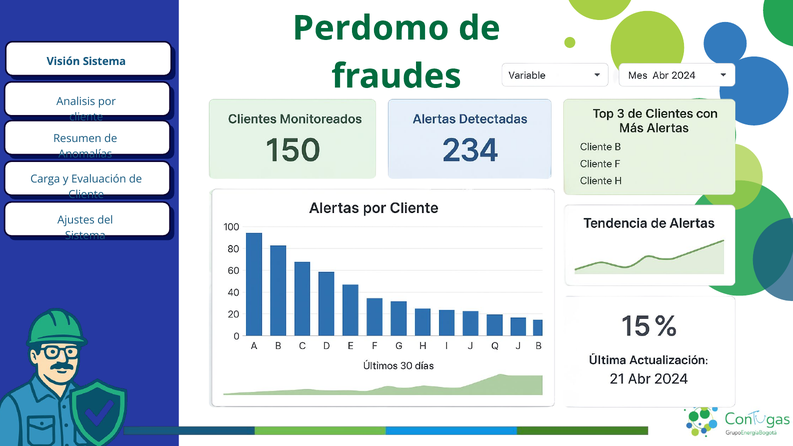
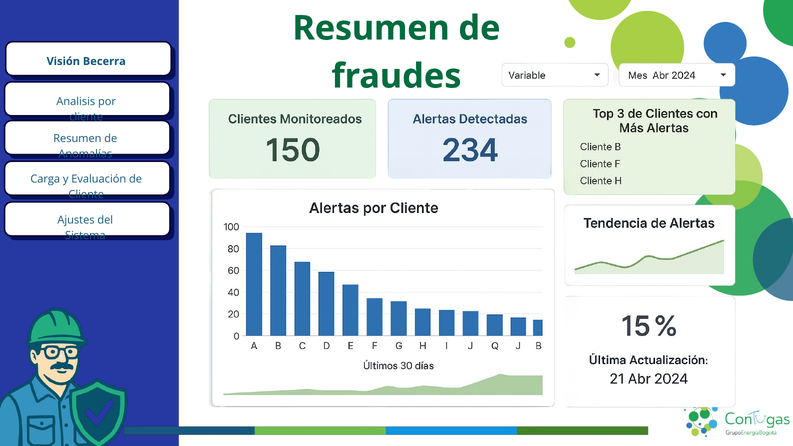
Perdomo at (371, 28): Perdomo -> Resumen
Visión Sistema: Sistema -> Becerra
